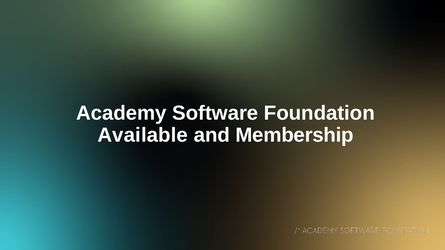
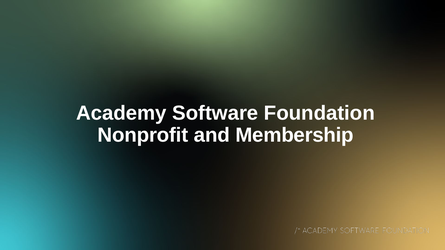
Available: Available -> Nonprofit
